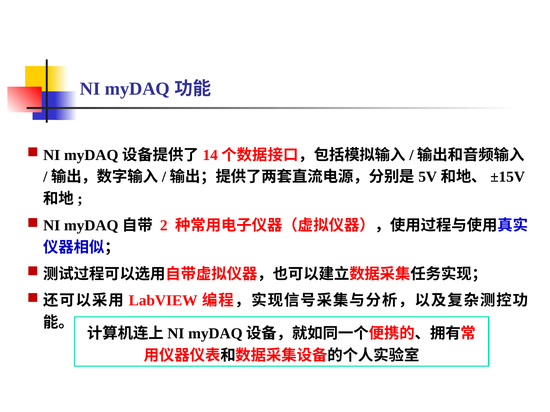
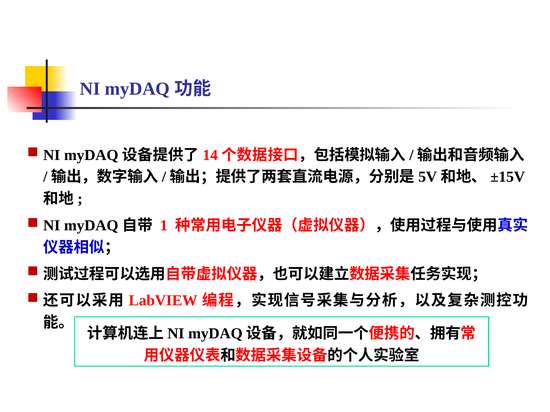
2: 2 -> 1
